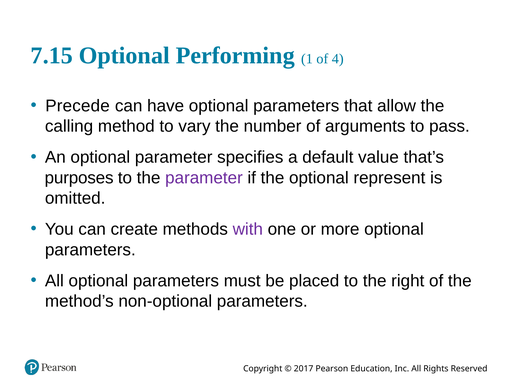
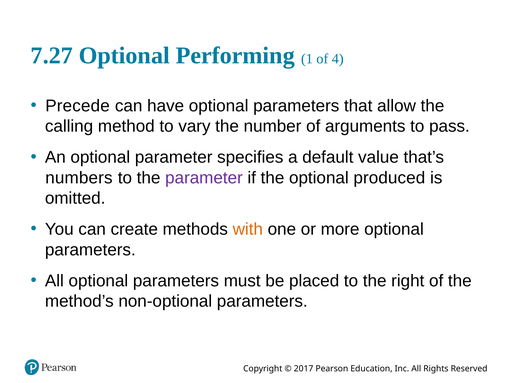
7.15: 7.15 -> 7.27
purposes: purposes -> numbers
represent: represent -> produced
with colour: purple -> orange
